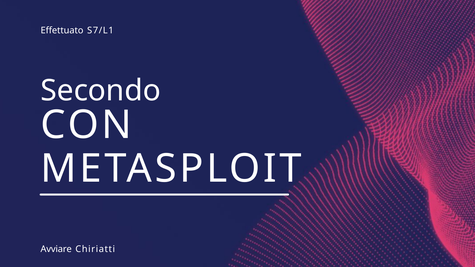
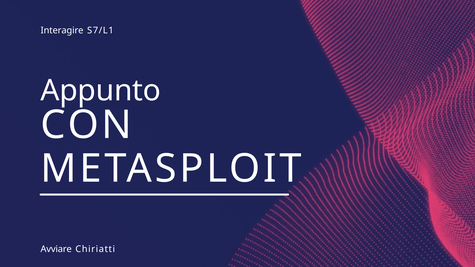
Effettuato: Effettuato -> Interagire
Secondo: Secondo -> Appunto
